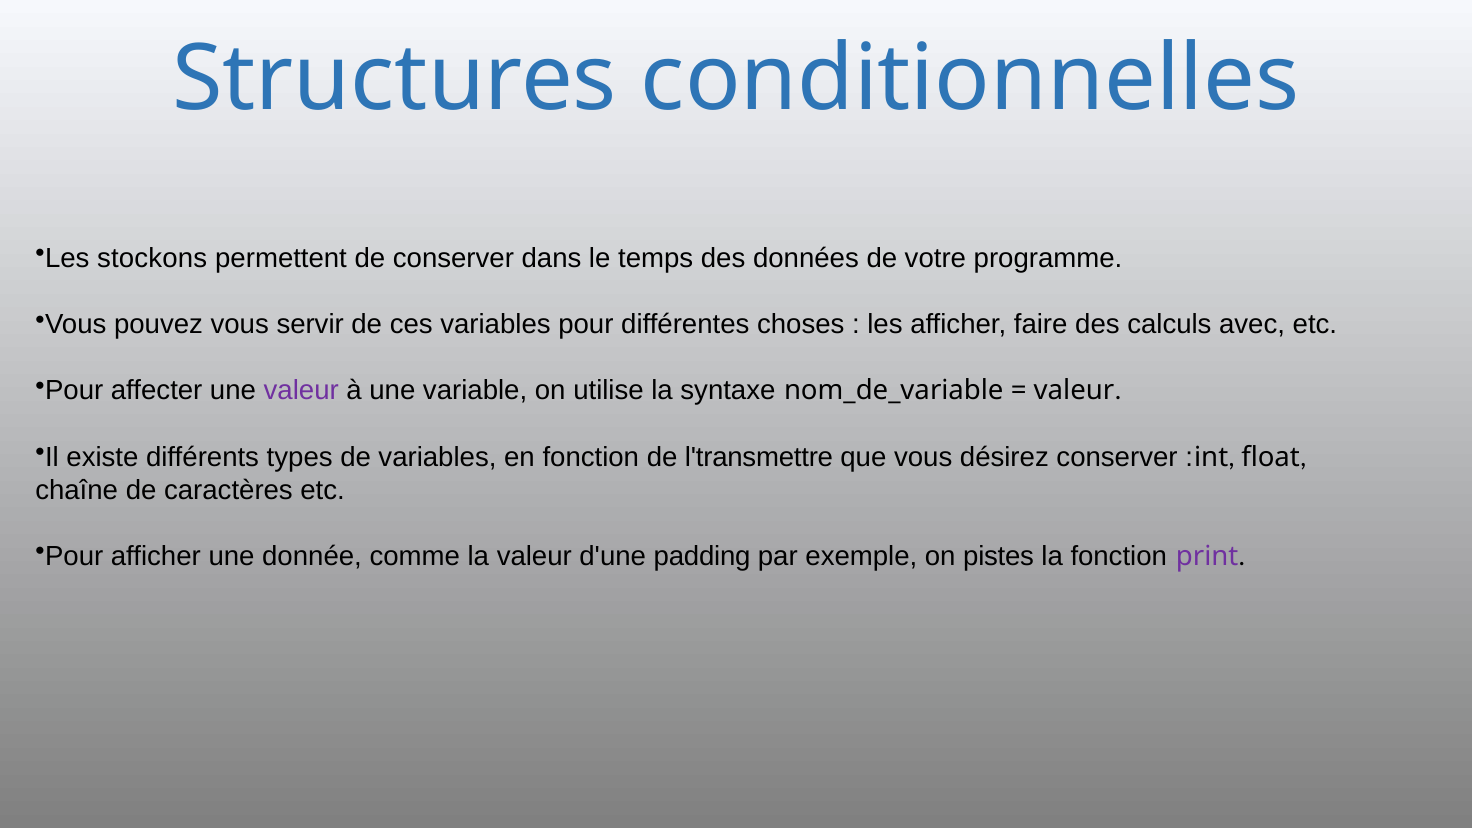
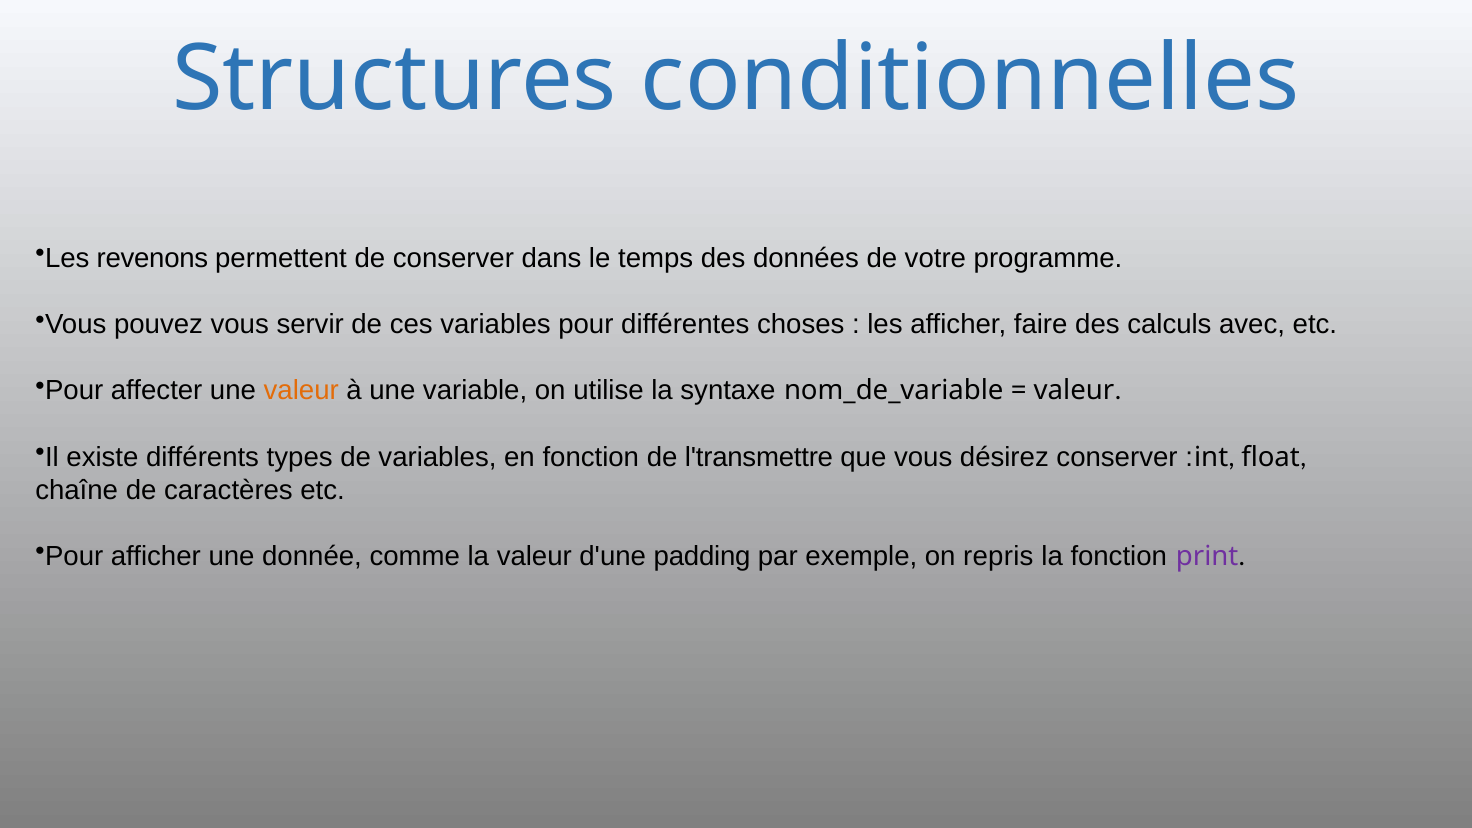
stockons: stockons -> revenons
valeur at (301, 391) colour: purple -> orange
pistes: pistes -> repris
